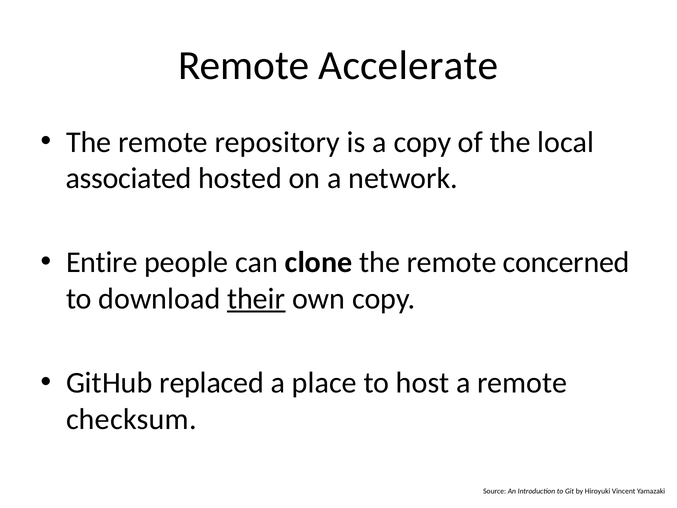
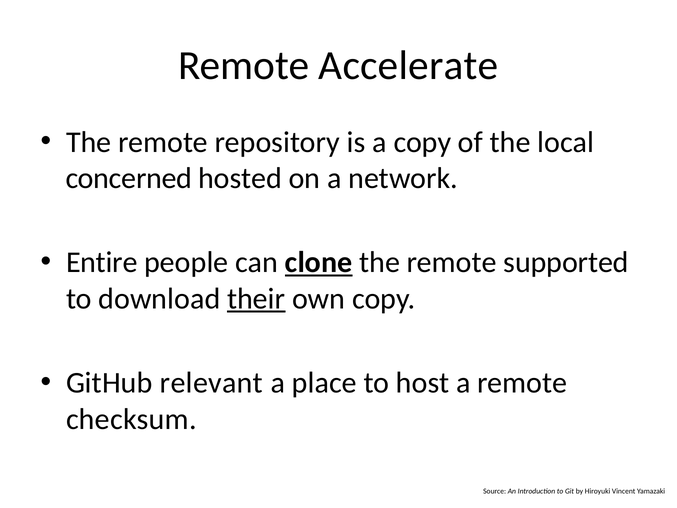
associated: associated -> concerned
clone underline: none -> present
concerned: concerned -> supported
replaced: replaced -> relevant
